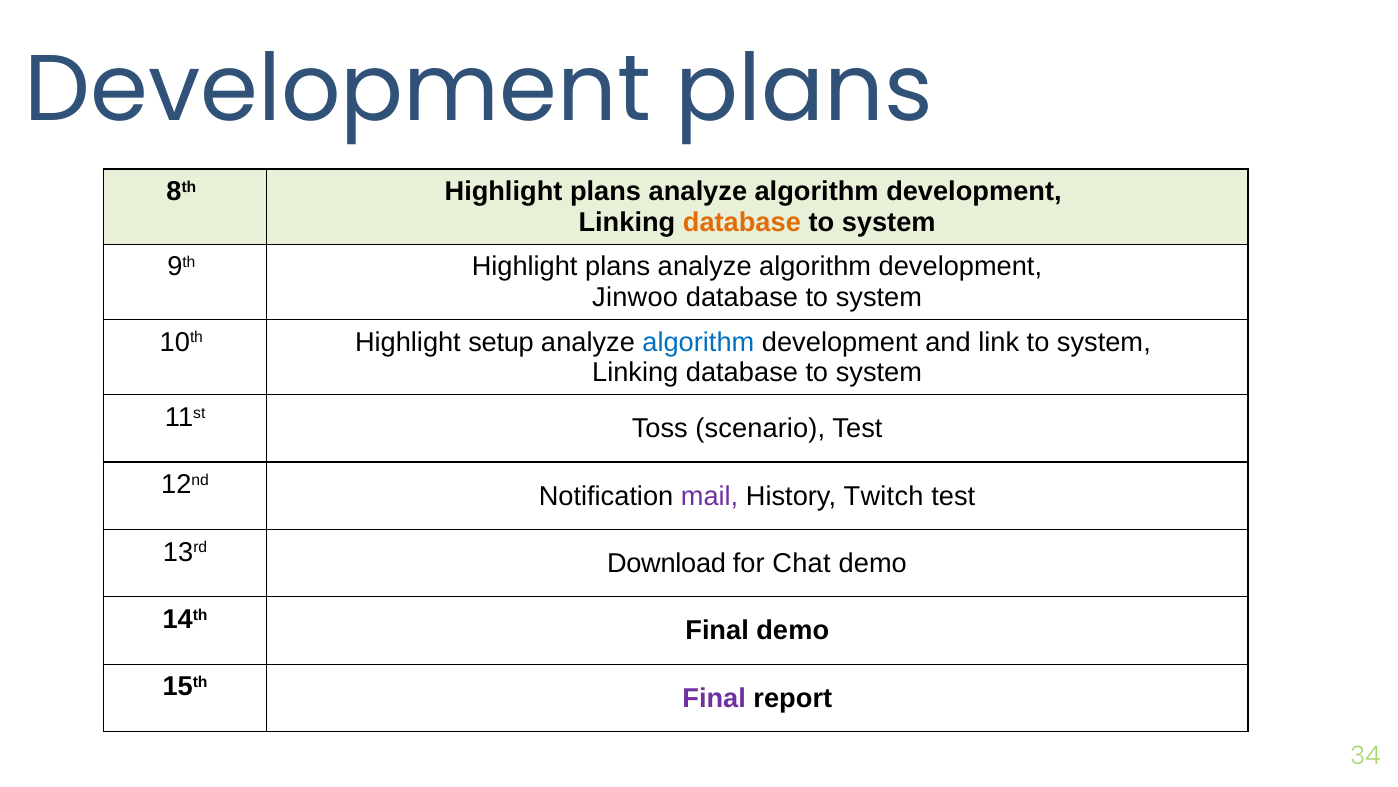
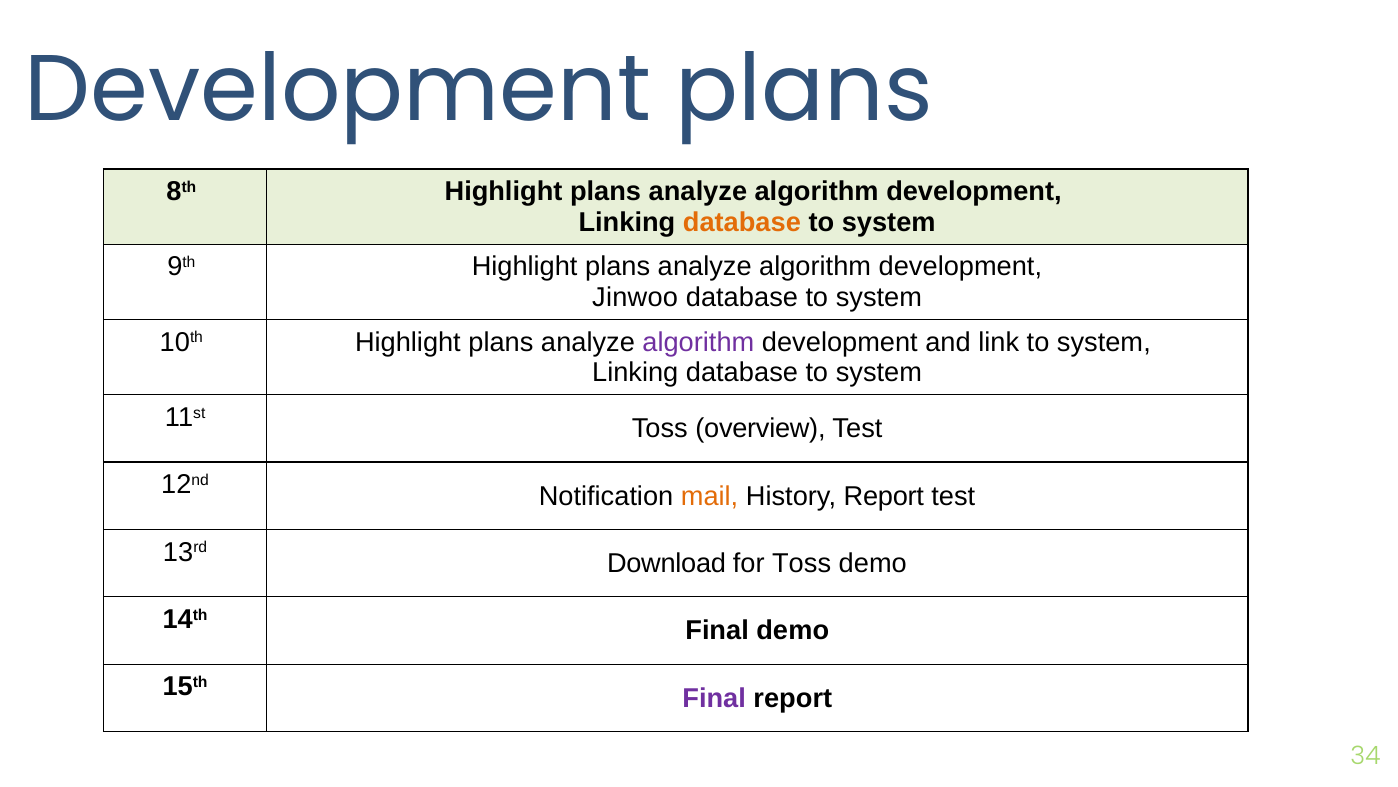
10th Highlight setup: setup -> plans
algorithm at (698, 342) colour: blue -> purple
scenario: scenario -> overview
mail colour: purple -> orange
History Twitch: Twitch -> Report
for Chat: Chat -> Toss
